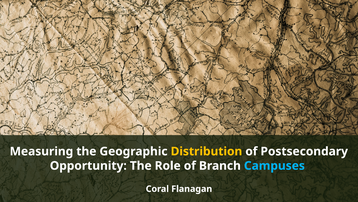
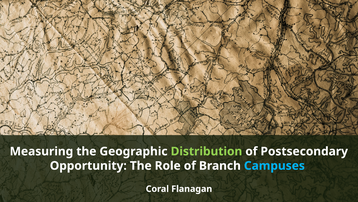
Distribution colour: yellow -> light green
